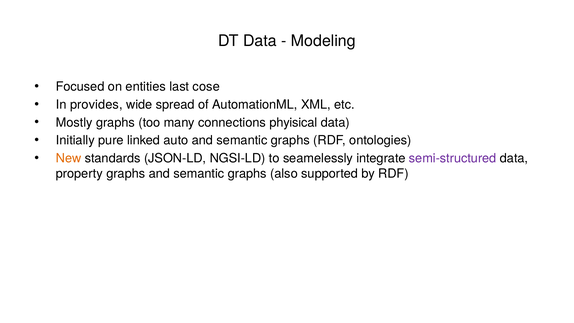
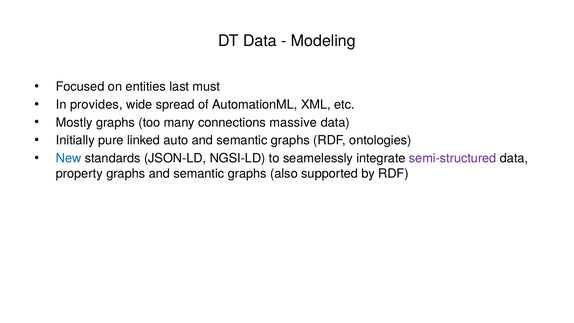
cose: cose -> must
phyisical: phyisical -> massive
New colour: orange -> blue
